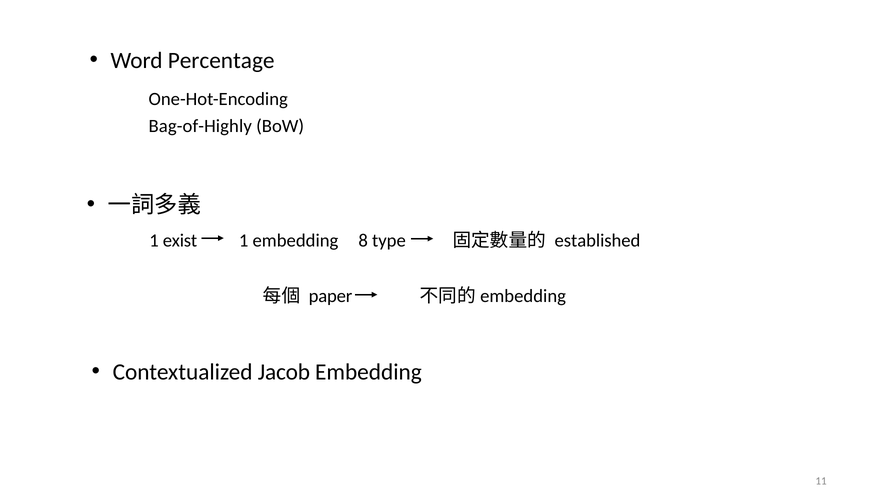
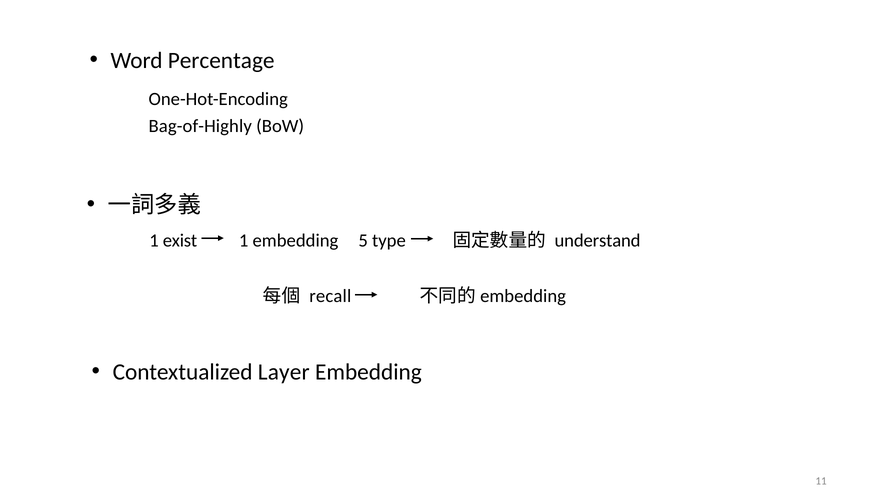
8: 8 -> 5
established: established -> understand
paper: paper -> recall
Jacob: Jacob -> Layer
